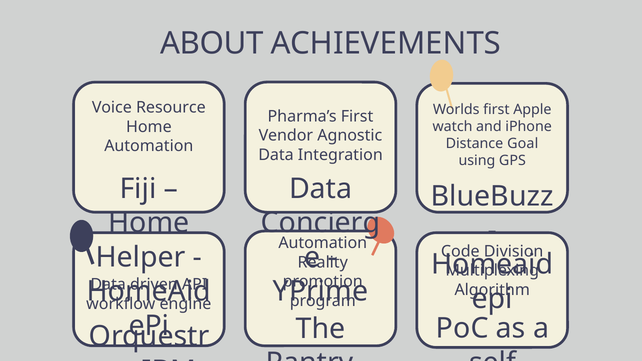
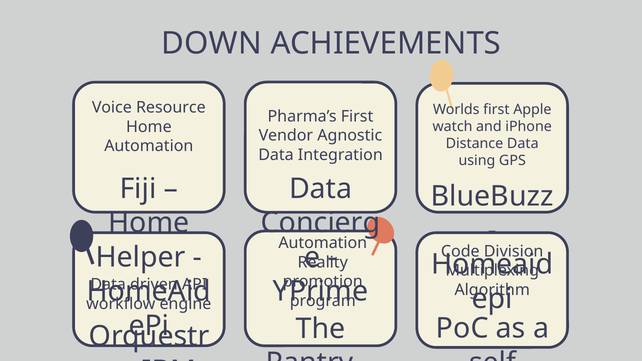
ABOUT: ABOUT -> DOWN
Distance Goal: Goal -> Data
